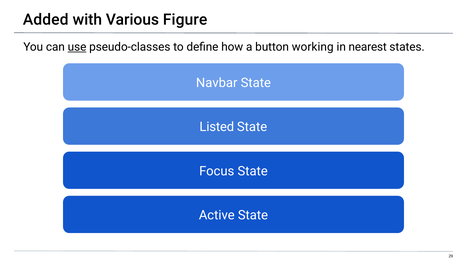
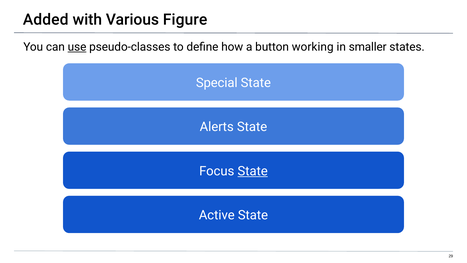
nearest: nearest -> smaller
Navbar: Navbar -> Special
Listed: Listed -> Alerts
State at (253, 171) underline: none -> present
